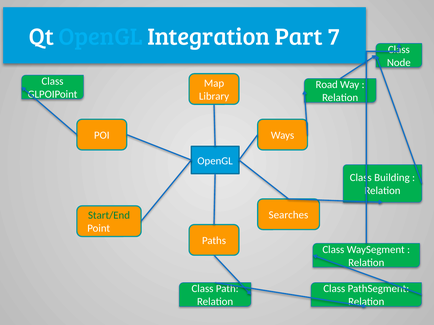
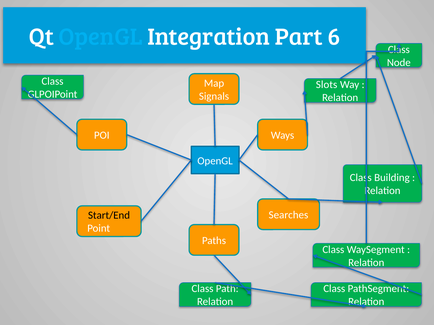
7: 7 -> 6
Road: Road -> Slots
Library: Library -> Signals
Start/End colour: green -> black
